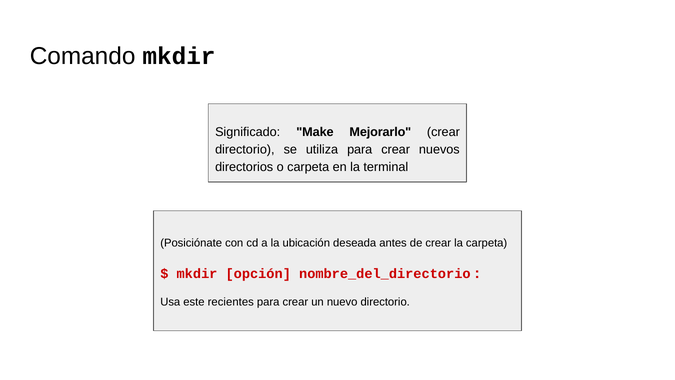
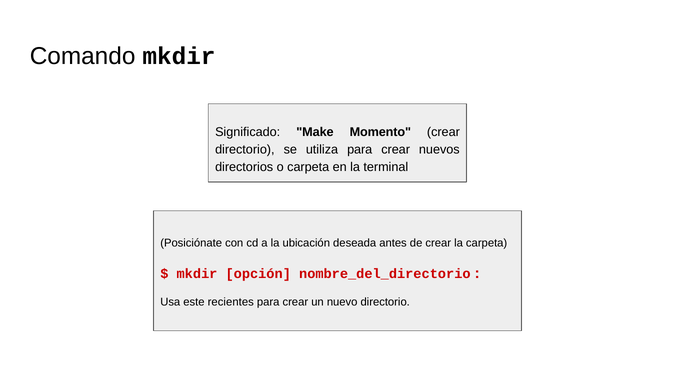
Mejorarlo: Mejorarlo -> Momento
